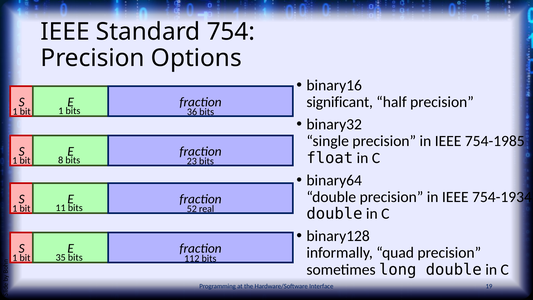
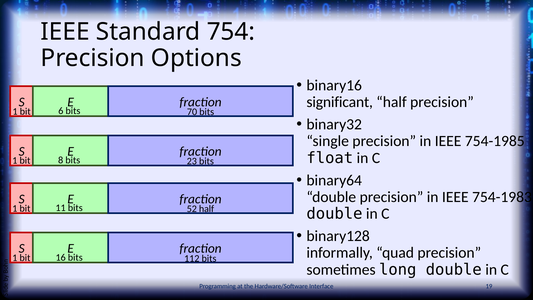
bit 1: 1 -> 6
36: 36 -> 70
754-1934: 754-1934 -> 754-1983
52 real: real -> half
35: 35 -> 16
